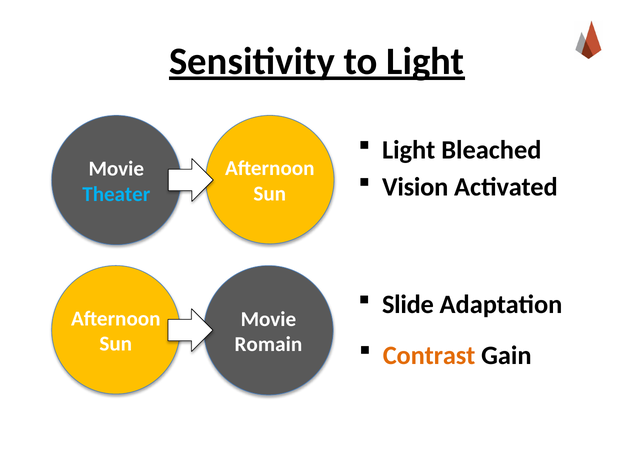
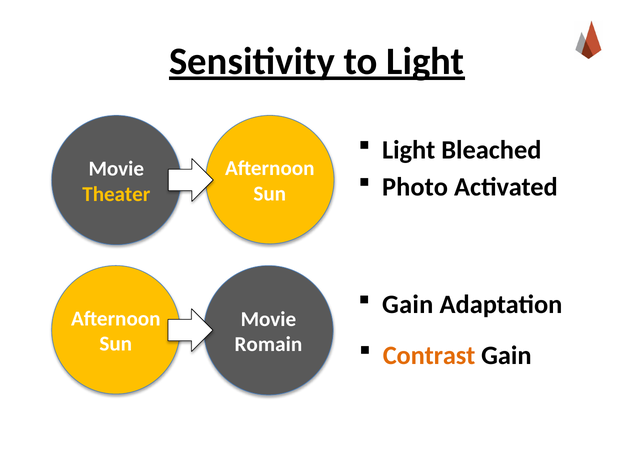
Vision: Vision -> Photo
Theater colour: light blue -> yellow
Slide at (408, 304): Slide -> Gain
